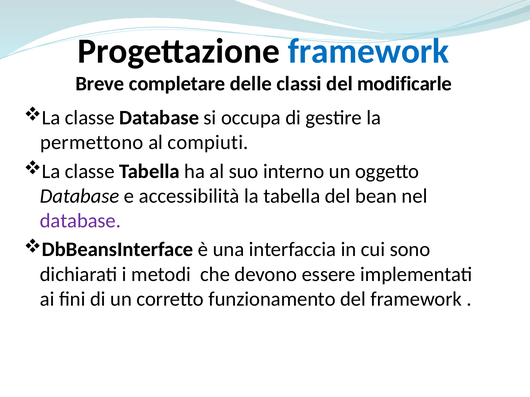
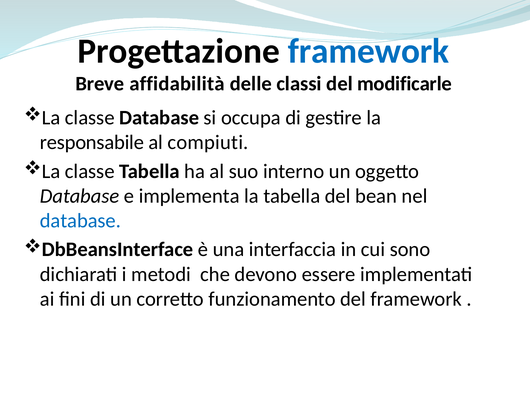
completare: completare -> affidabilità
permettono: permettono -> responsabile
accessibilità: accessibilità -> implementa
database at (80, 221) colour: purple -> blue
